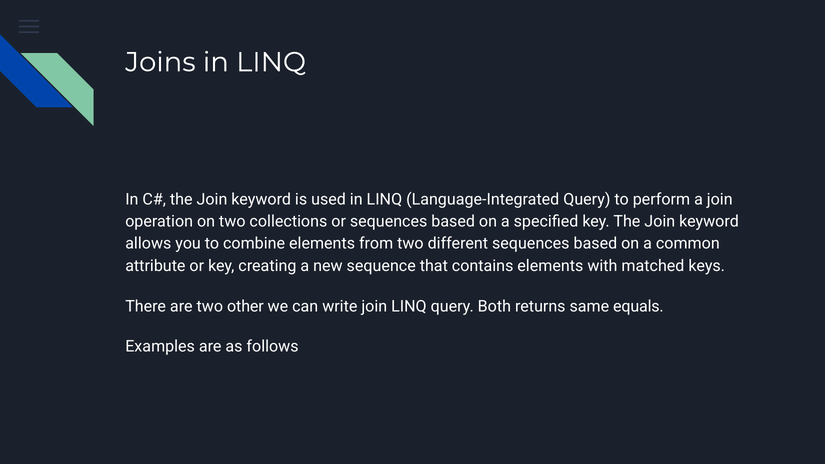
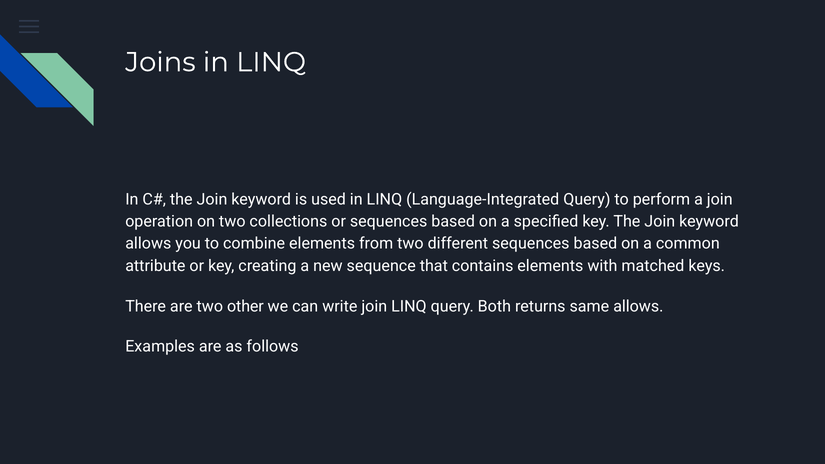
same equals: equals -> allows
